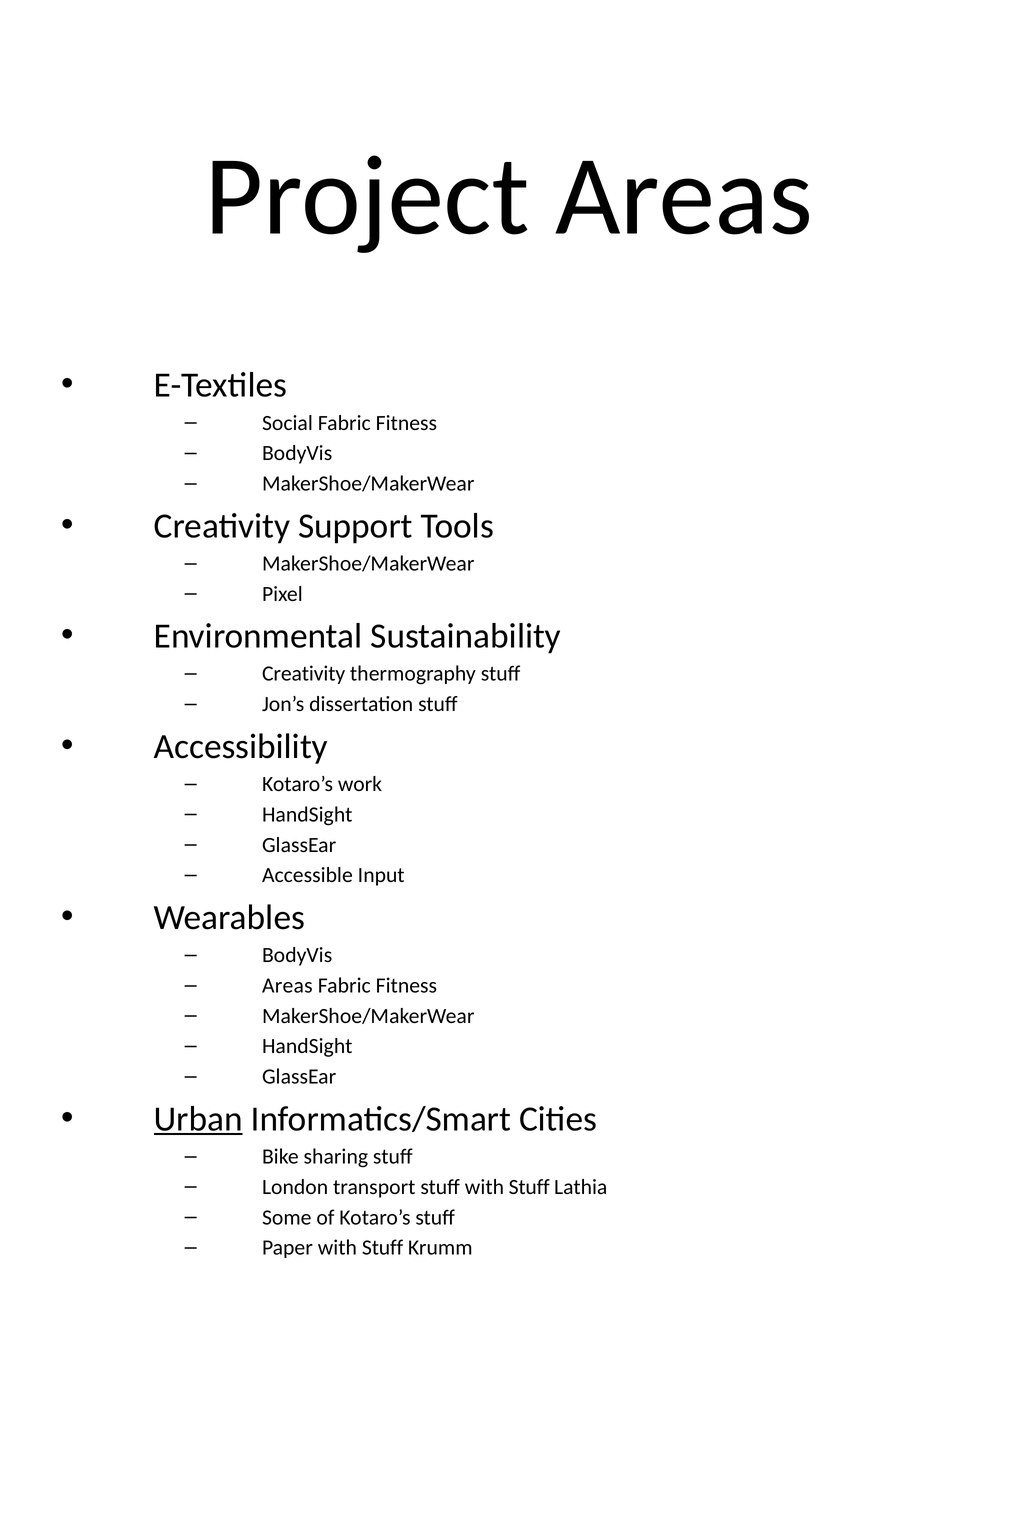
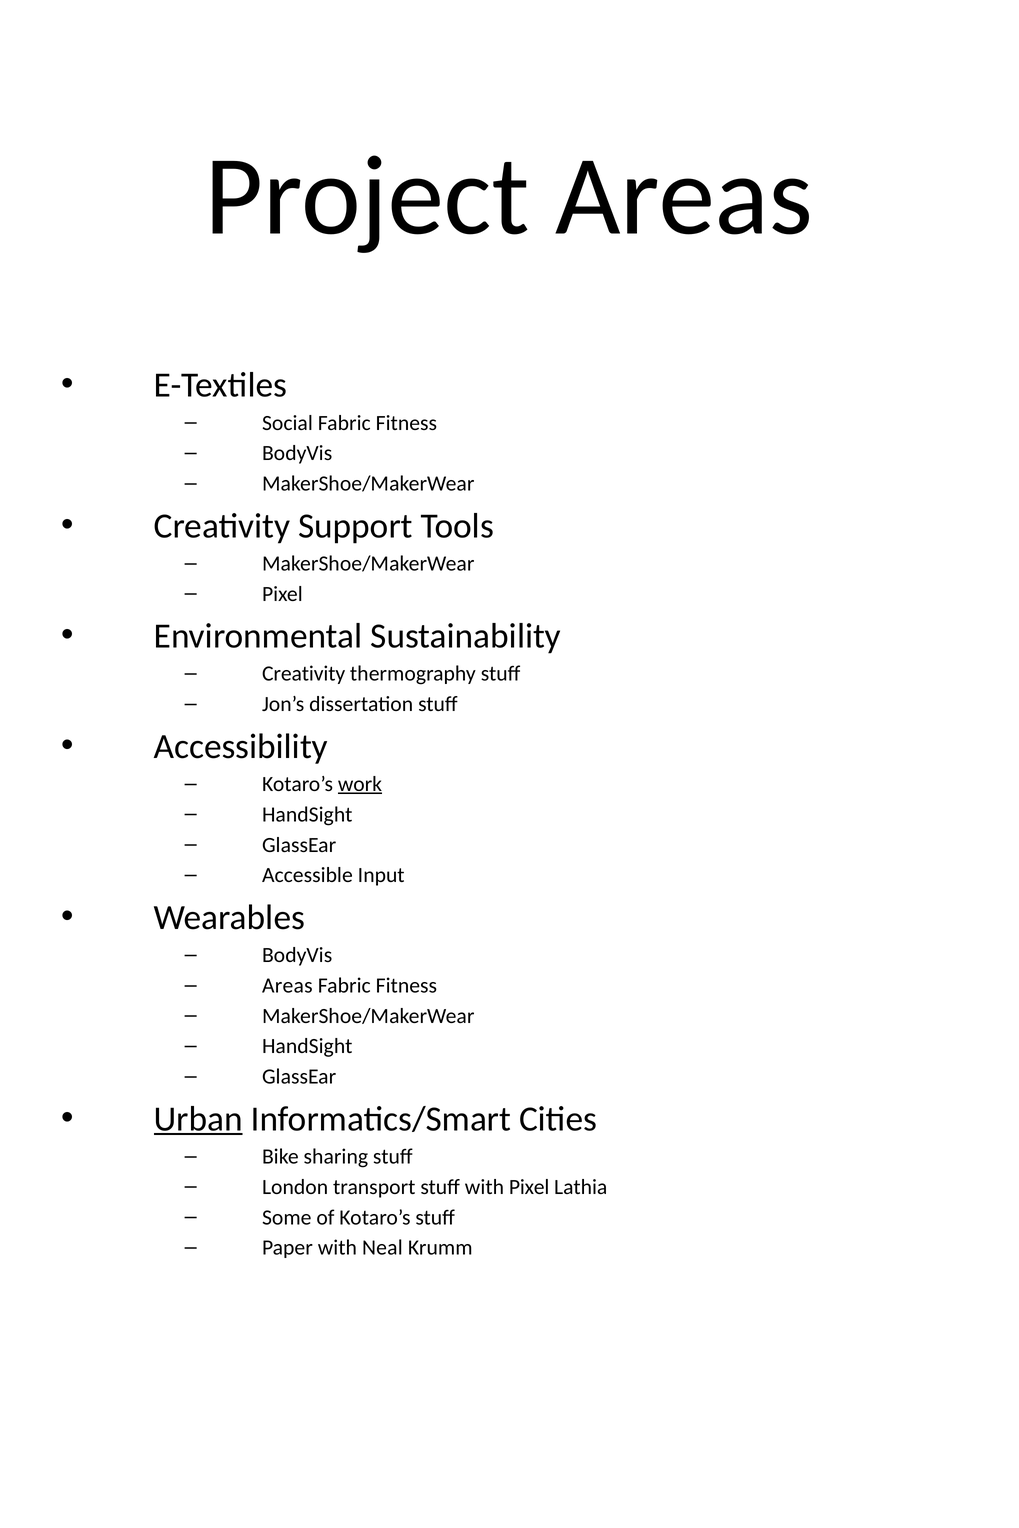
work underline: none -> present
stuff with Stuff: Stuff -> Pixel
Paper with Stuff: Stuff -> Neal
